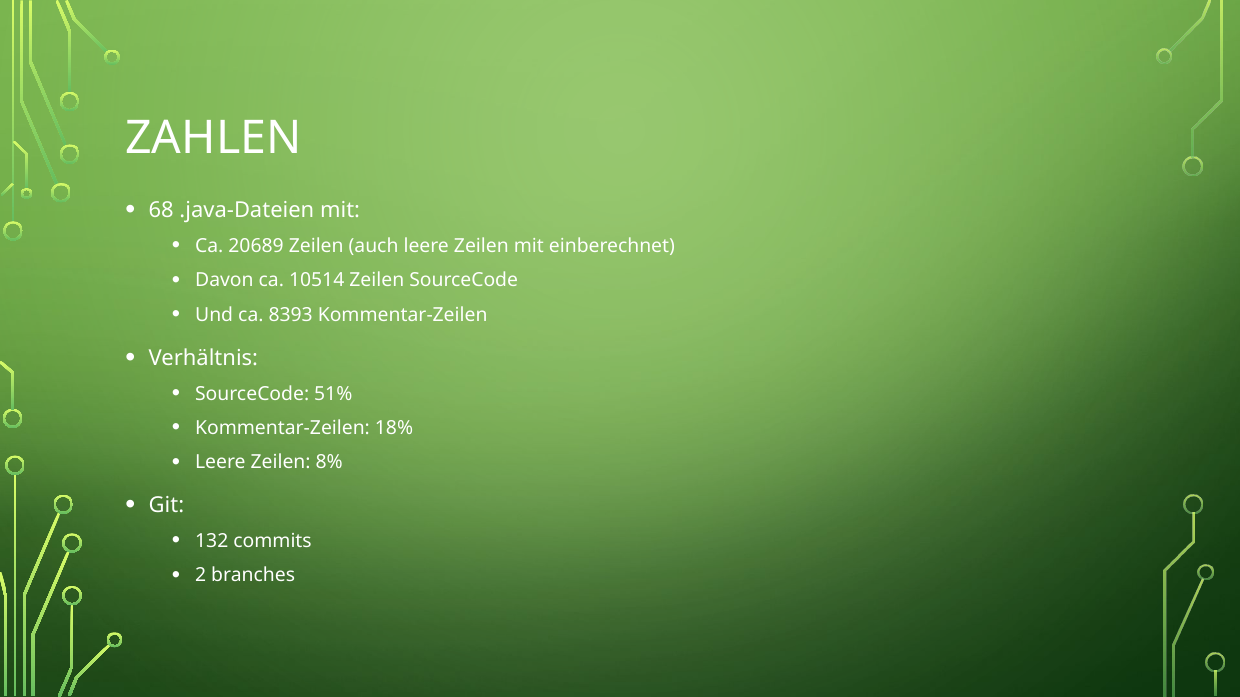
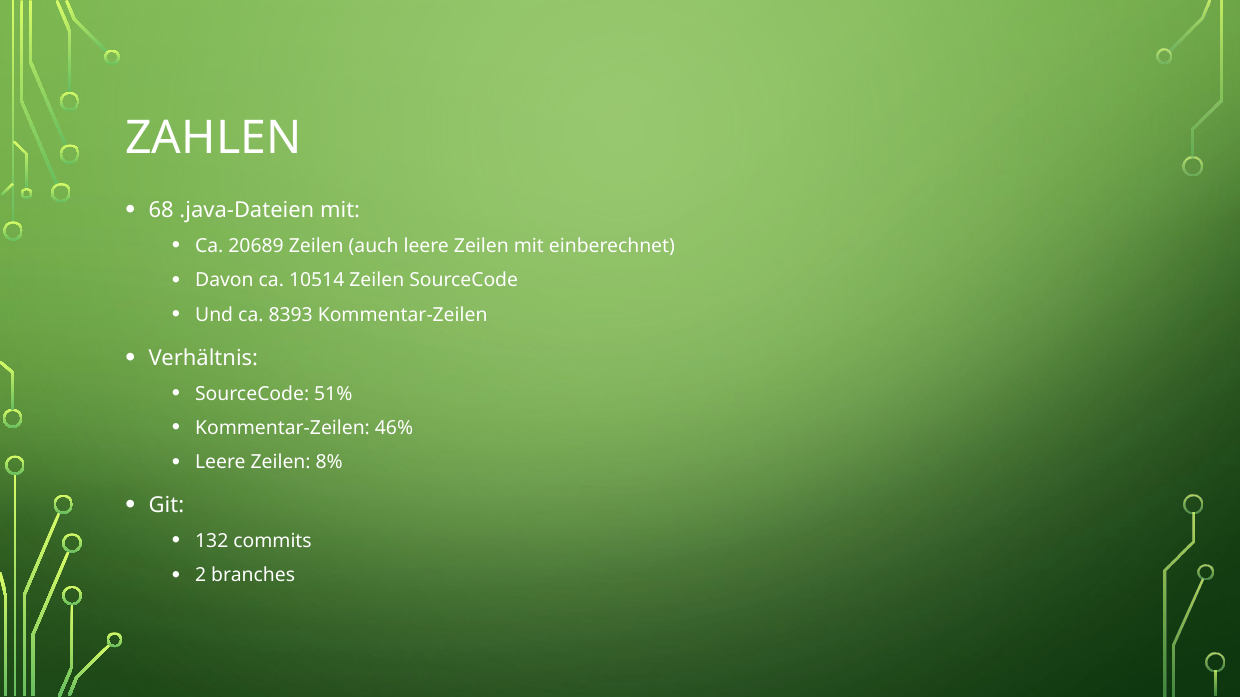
18%: 18% -> 46%
